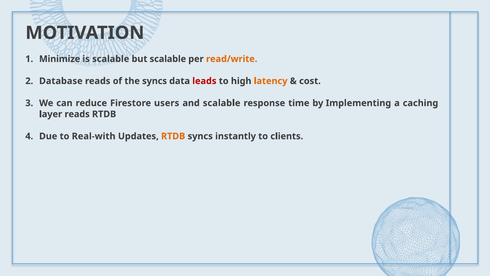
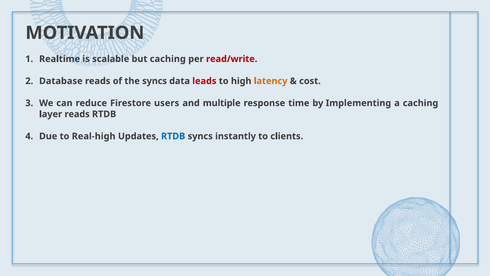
Minimize: Minimize -> Realtime
but scalable: scalable -> caching
read/write colour: orange -> red
and scalable: scalable -> multiple
Real-with: Real-with -> Real-high
RTDB at (173, 136) colour: orange -> blue
